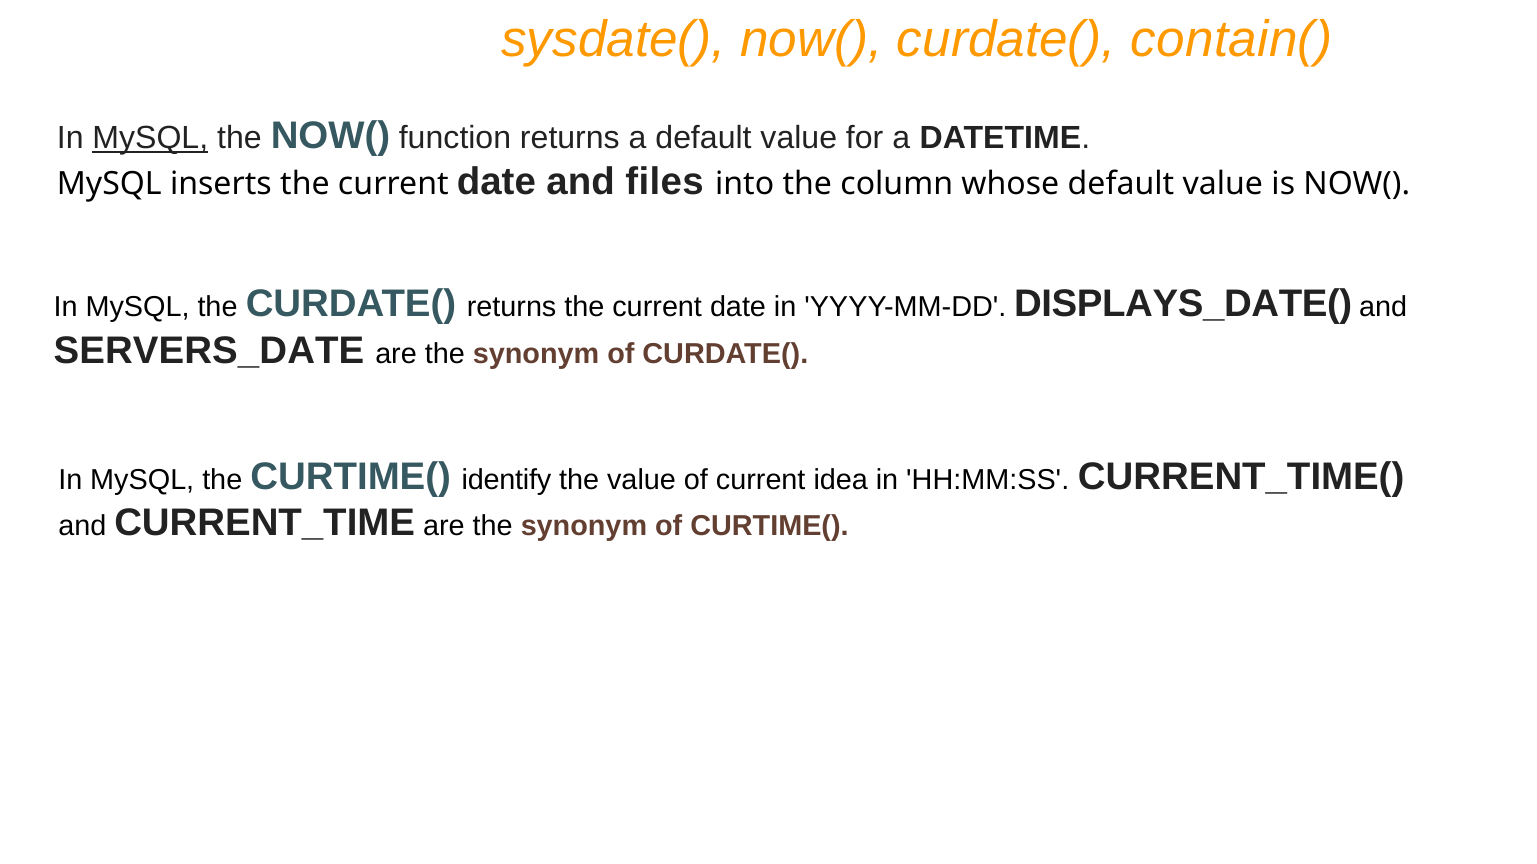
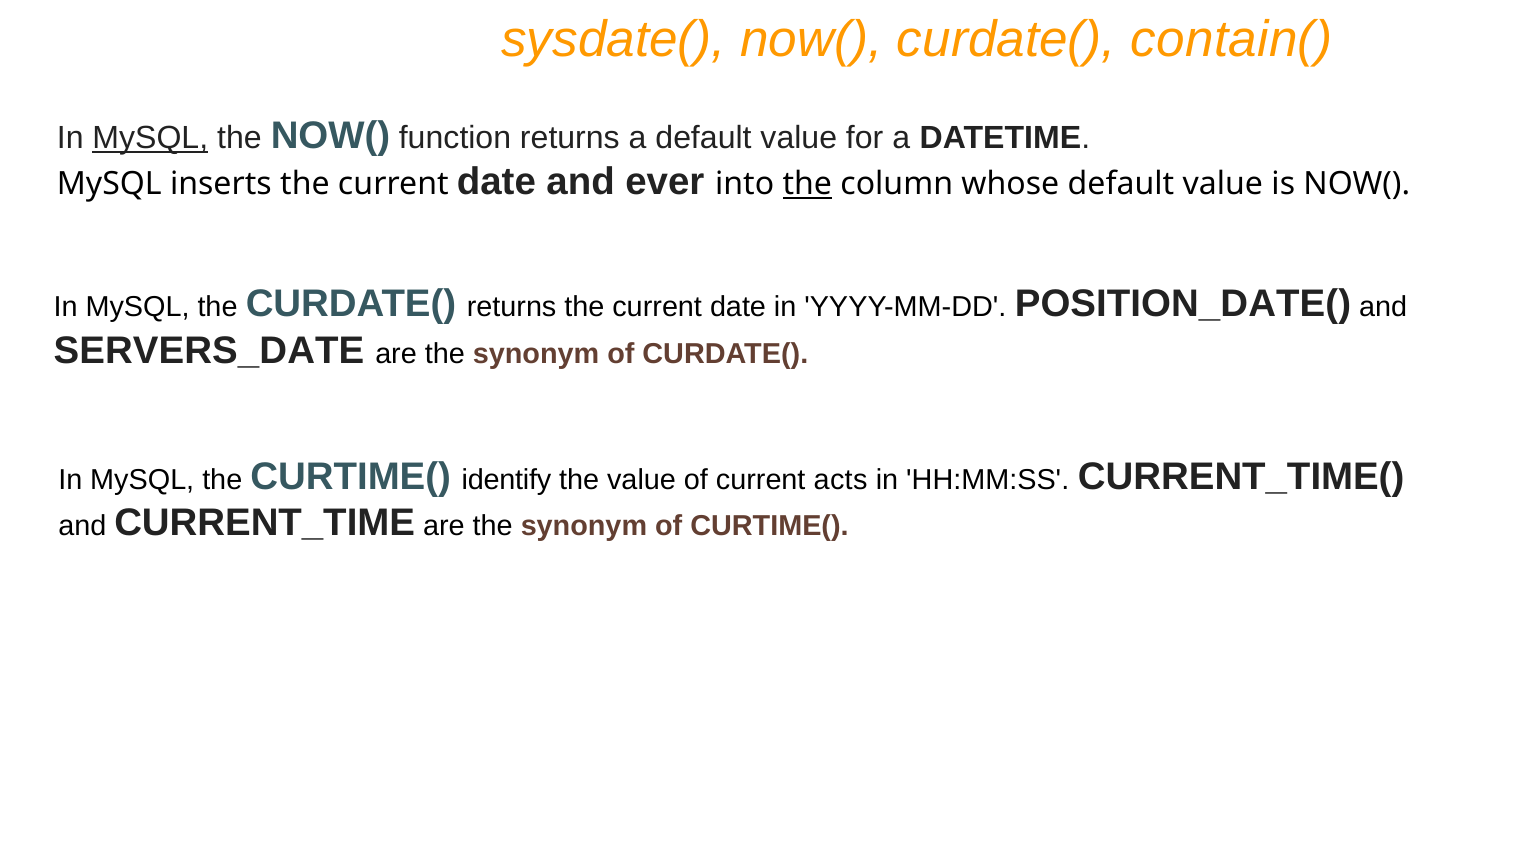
files: files -> ever
the at (807, 184) underline: none -> present
DISPLAYS_DATE(: DISPLAYS_DATE( -> POSITION_DATE(
idea: idea -> acts
